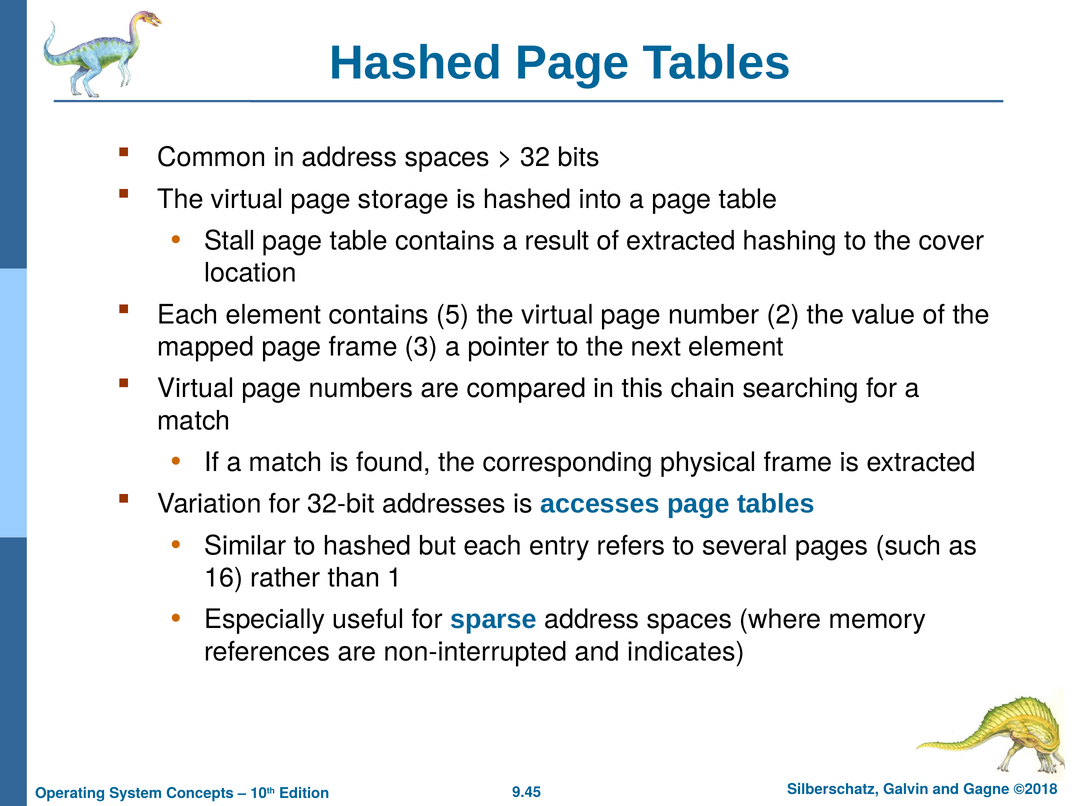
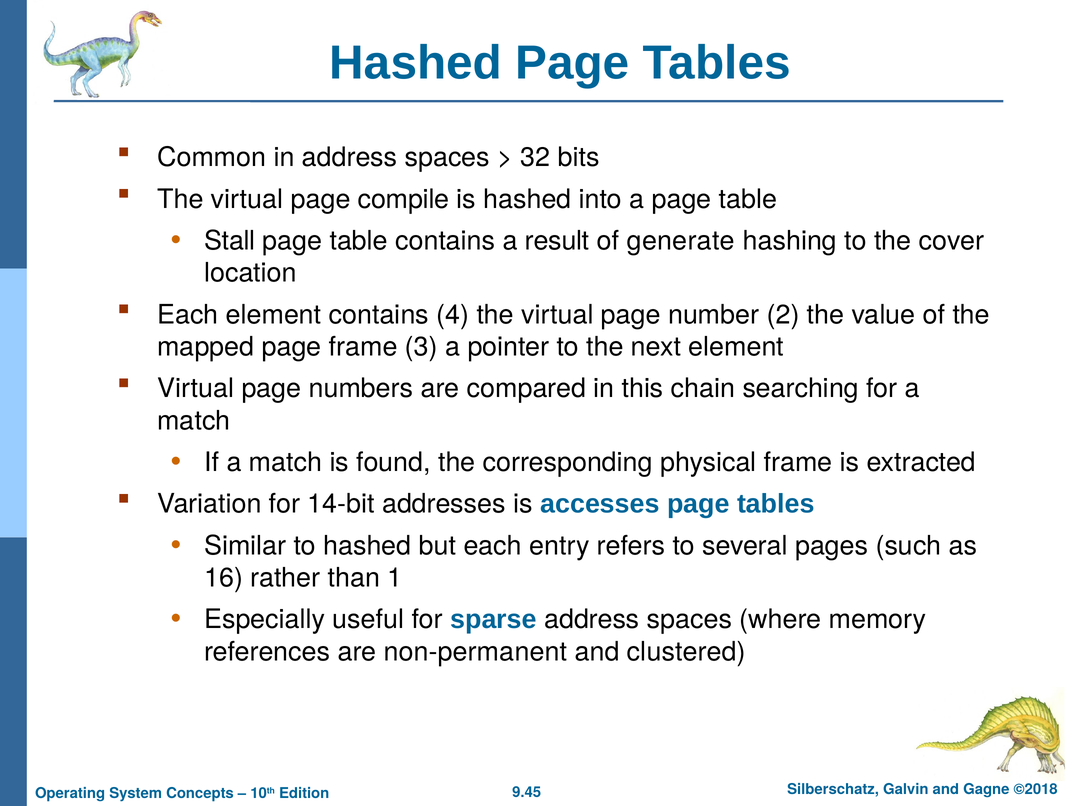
storage: storage -> compile
of extracted: extracted -> generate
5: 5 -> 4
32-bit: 32-bit -> 14-bit
non-interrupted: non-interrupted -> non-permanent
indicates: indicates -> clustered
